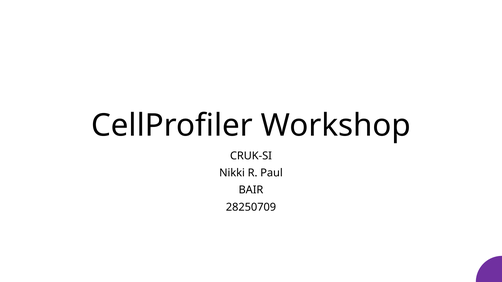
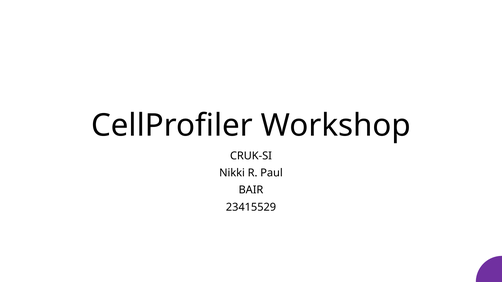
28250709: 28250709 -> 23415529
